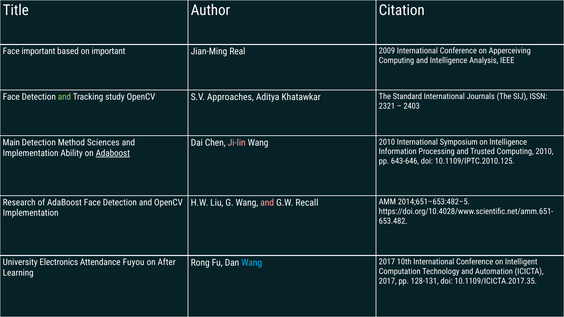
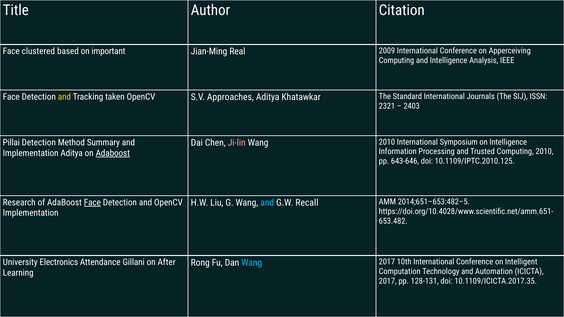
Face important: important -> clustered
and at (64, 97) colour: light green -> yellow
study: study -> taken
Main: Main -> Pillai
Sciences: Sciences -> Summary
Implementation Ability: Ability -> Aditya
Face at (92, 203) underline: none -> present
and at (267, 203) colour: pink -> light blue
Fuyou: Fuyou -> Gillani
